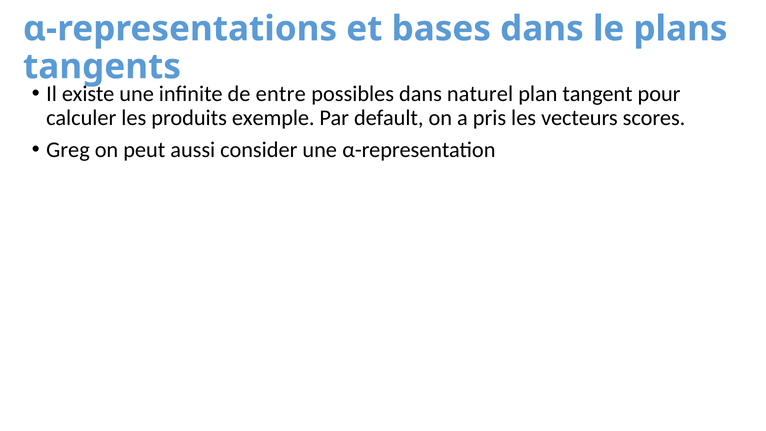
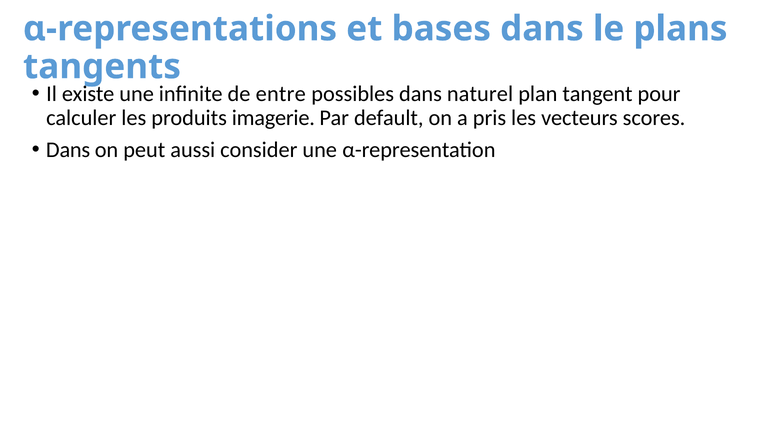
exemple: exemple -> imagerie
Greg at (68, 150): Greg -> Dans
